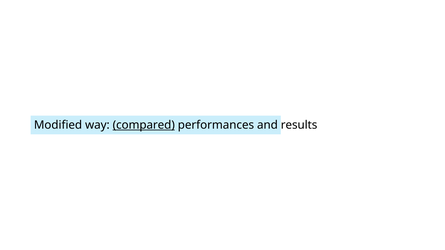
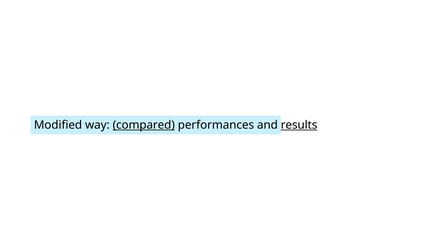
results underline: none -> present
